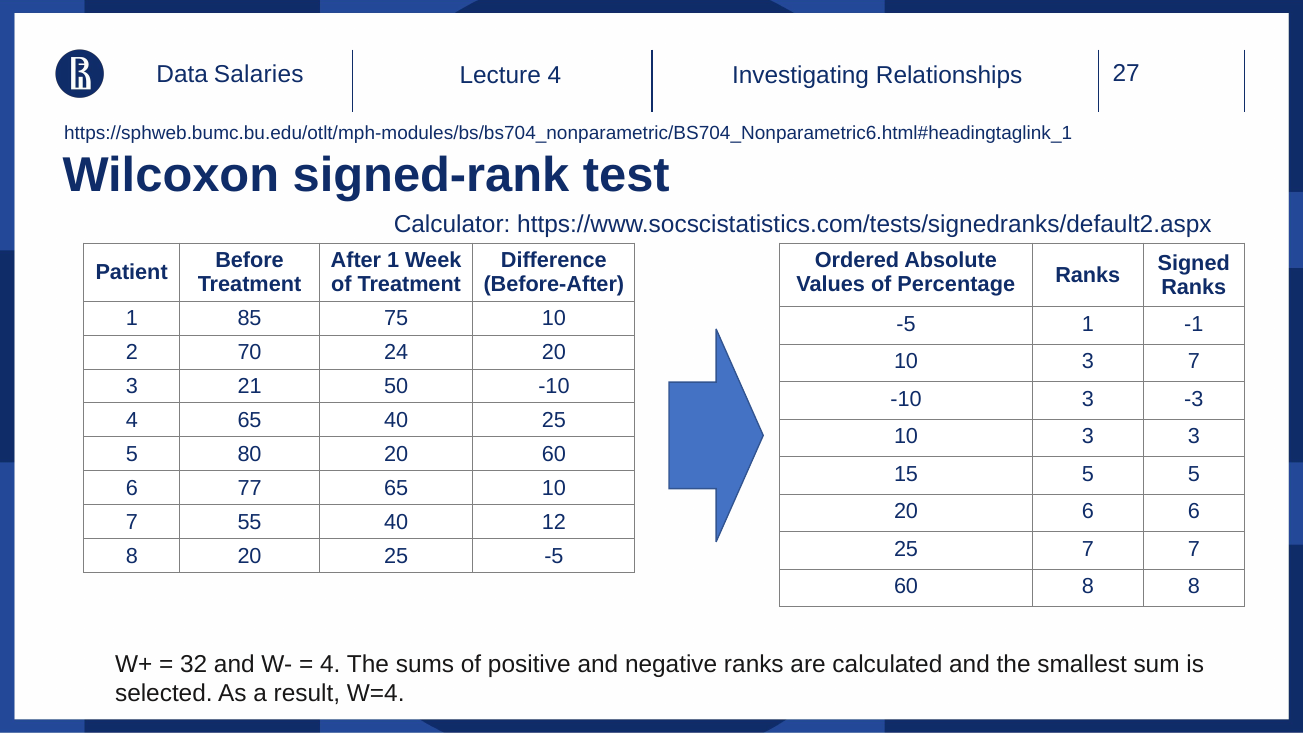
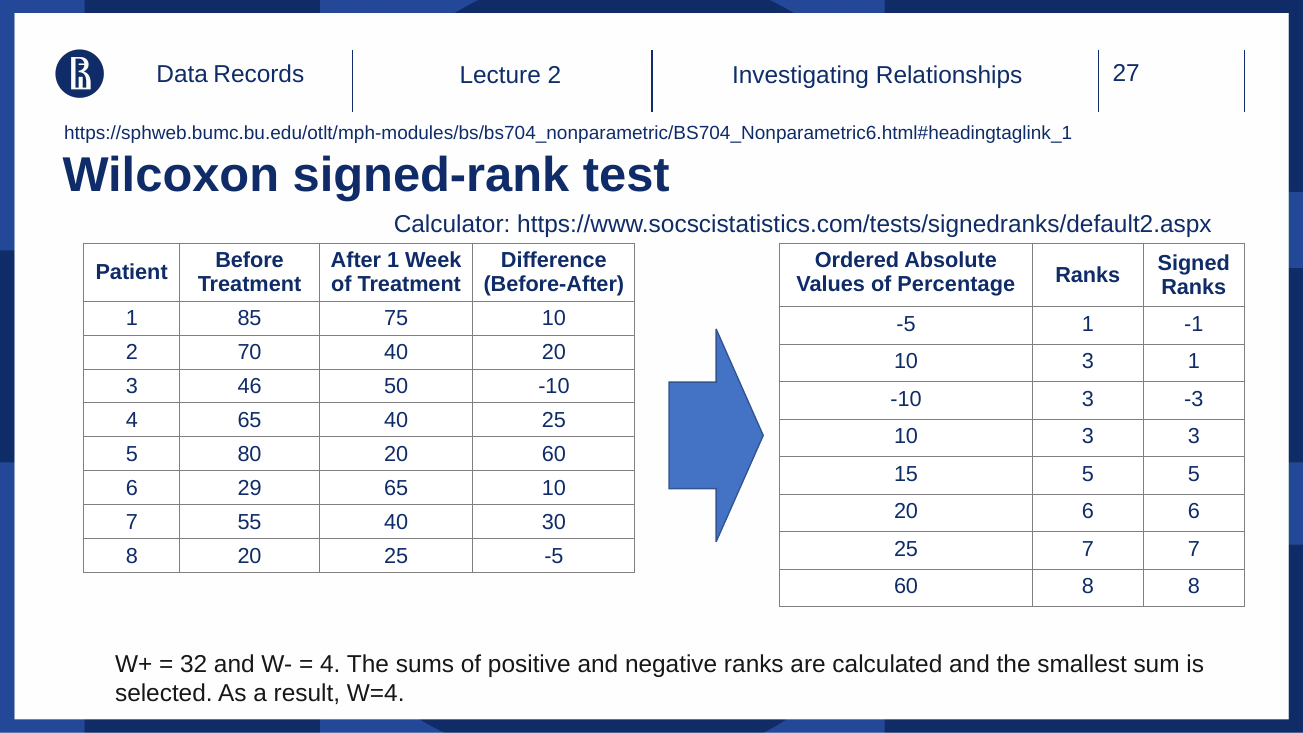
Salaries: Salaries -> Records
Lecture 4: 4 -> 2
70 24: 24 -> 40
3 7: 7 -> 1
21: 21 -> 46
77: 77 -> 29
12: 12 -> 30
